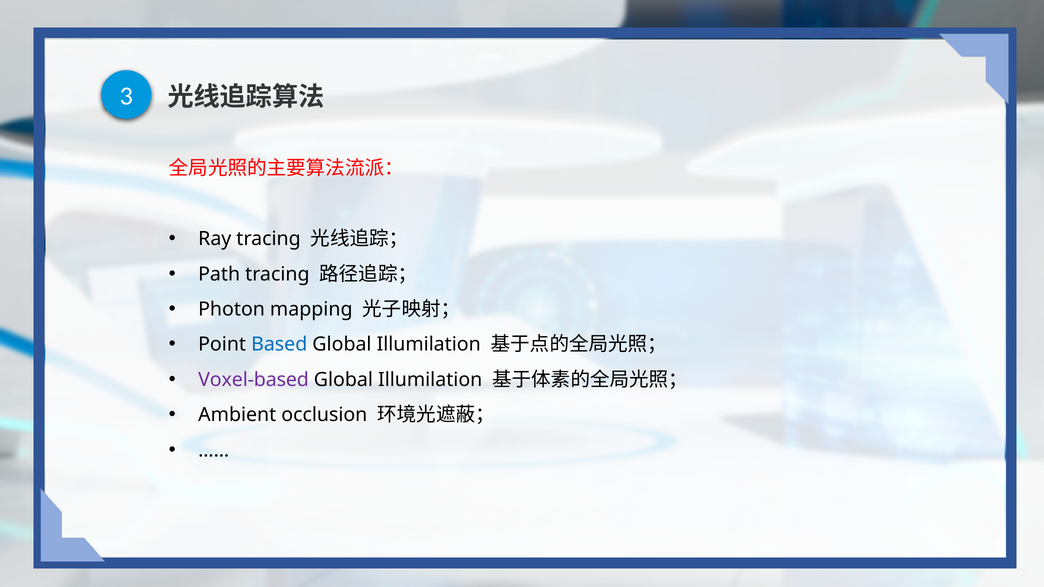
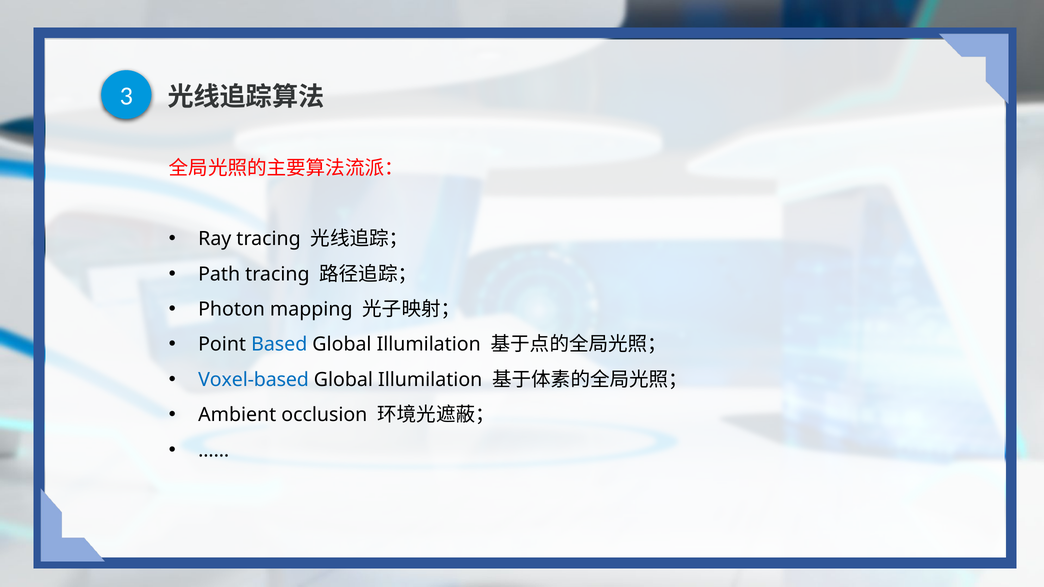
Voxel-based colour: purple -> blue
